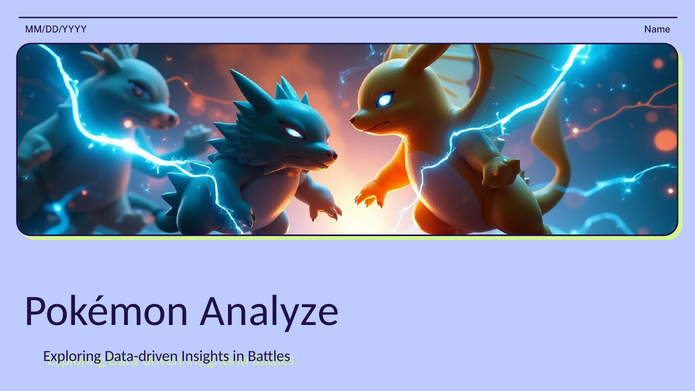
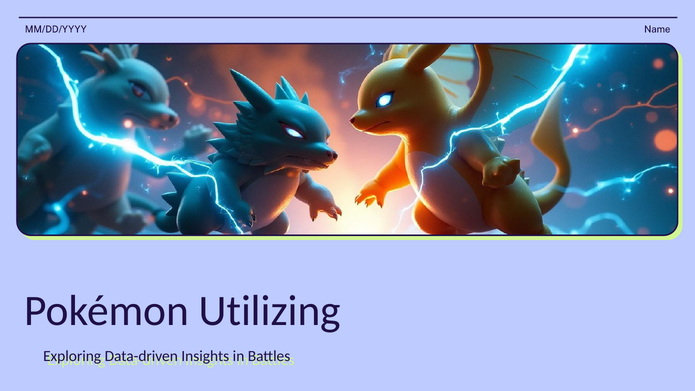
Analyze: Analyze -> Utilizing
